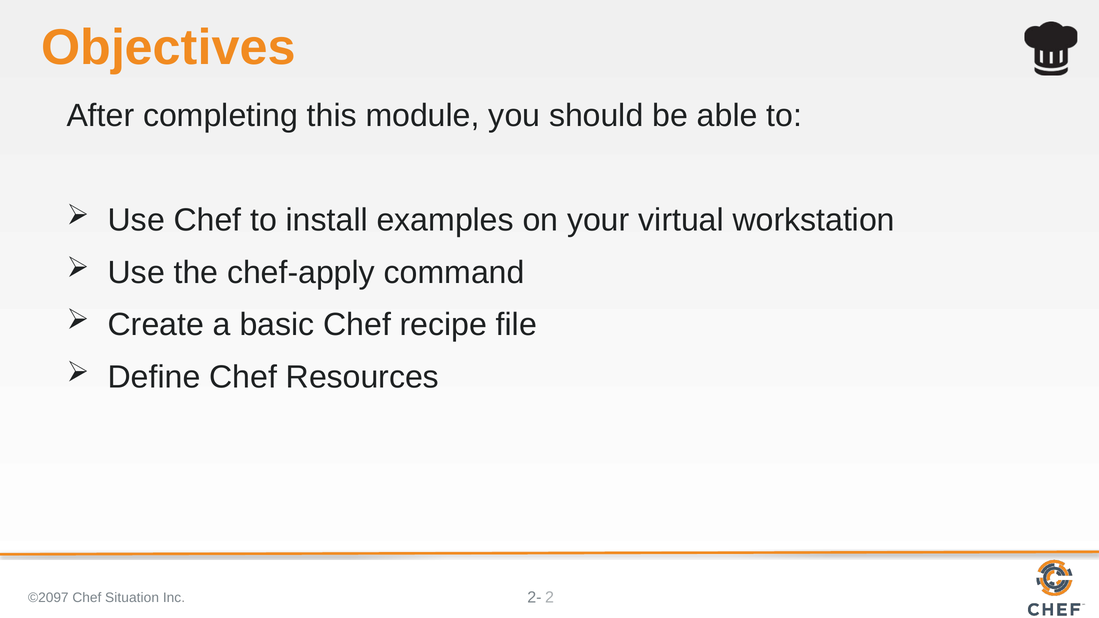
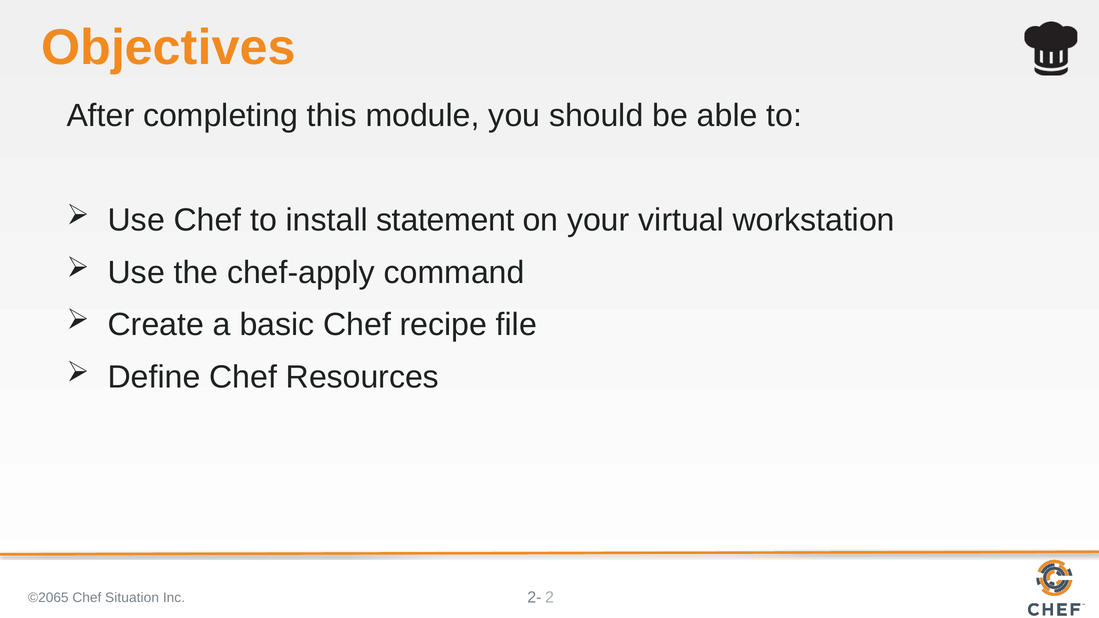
examples: examples -> statement
©2097: ©2097 -> ©2065
